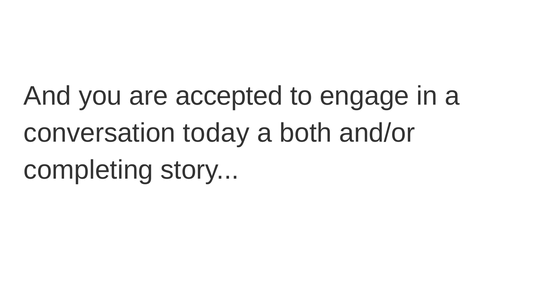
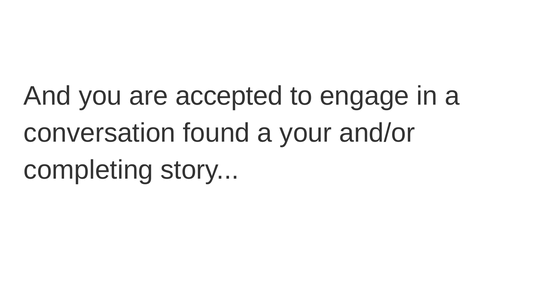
today: today -> found
both: both -> your
